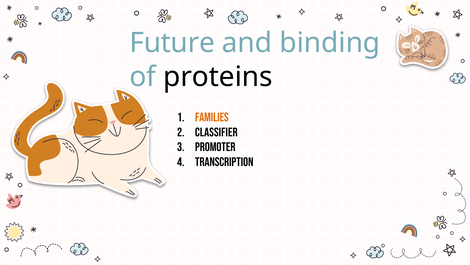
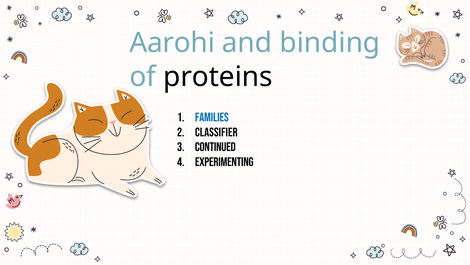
Future: Future -> Aarohi
families colour: orange -> blue
Promoter: Promoter -> Continued
Transcription: Transcription -> Experimenting
